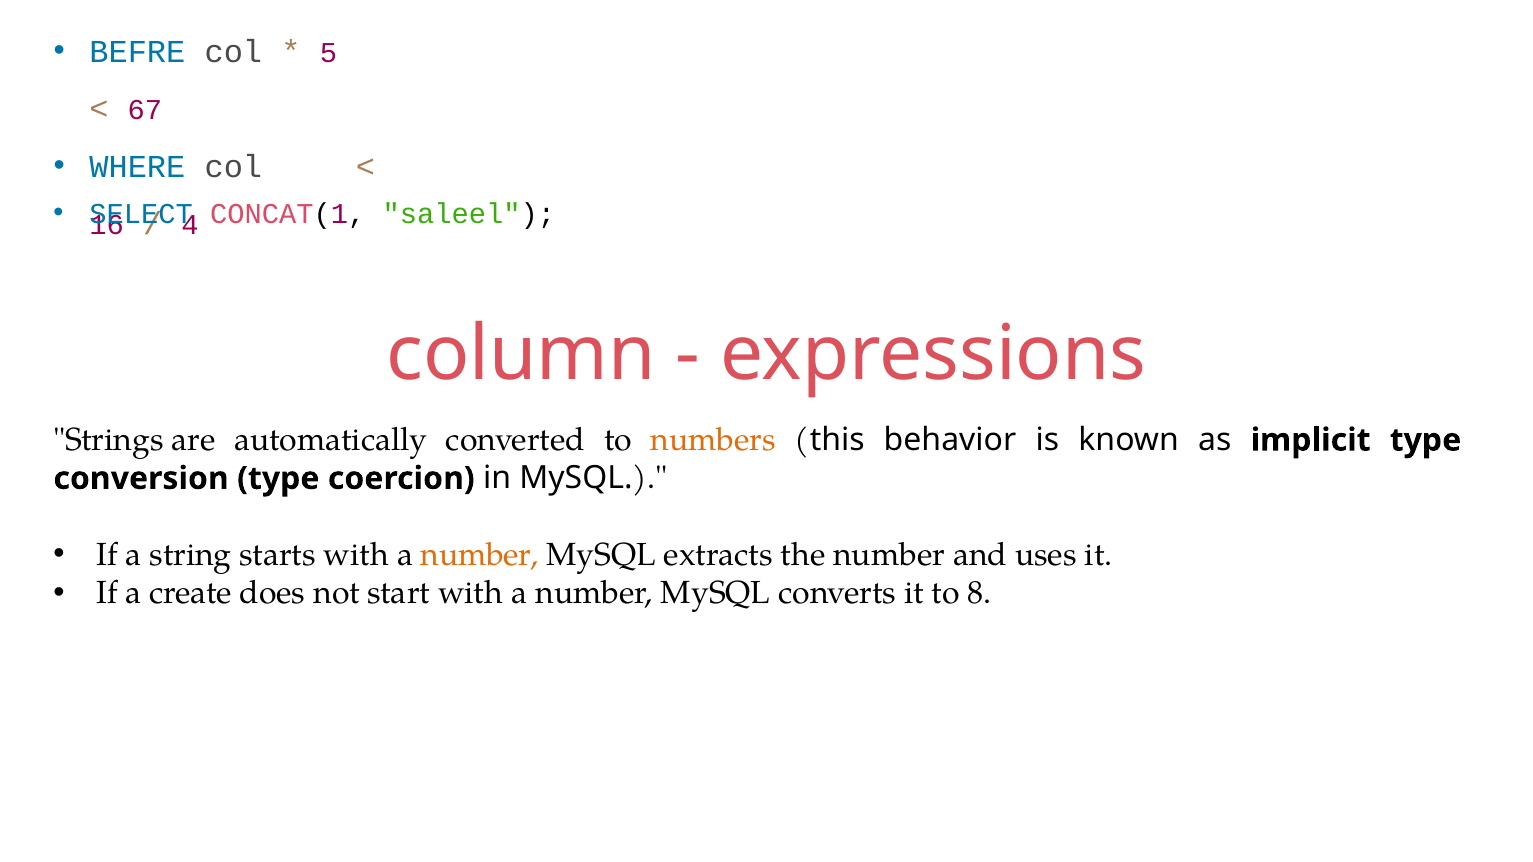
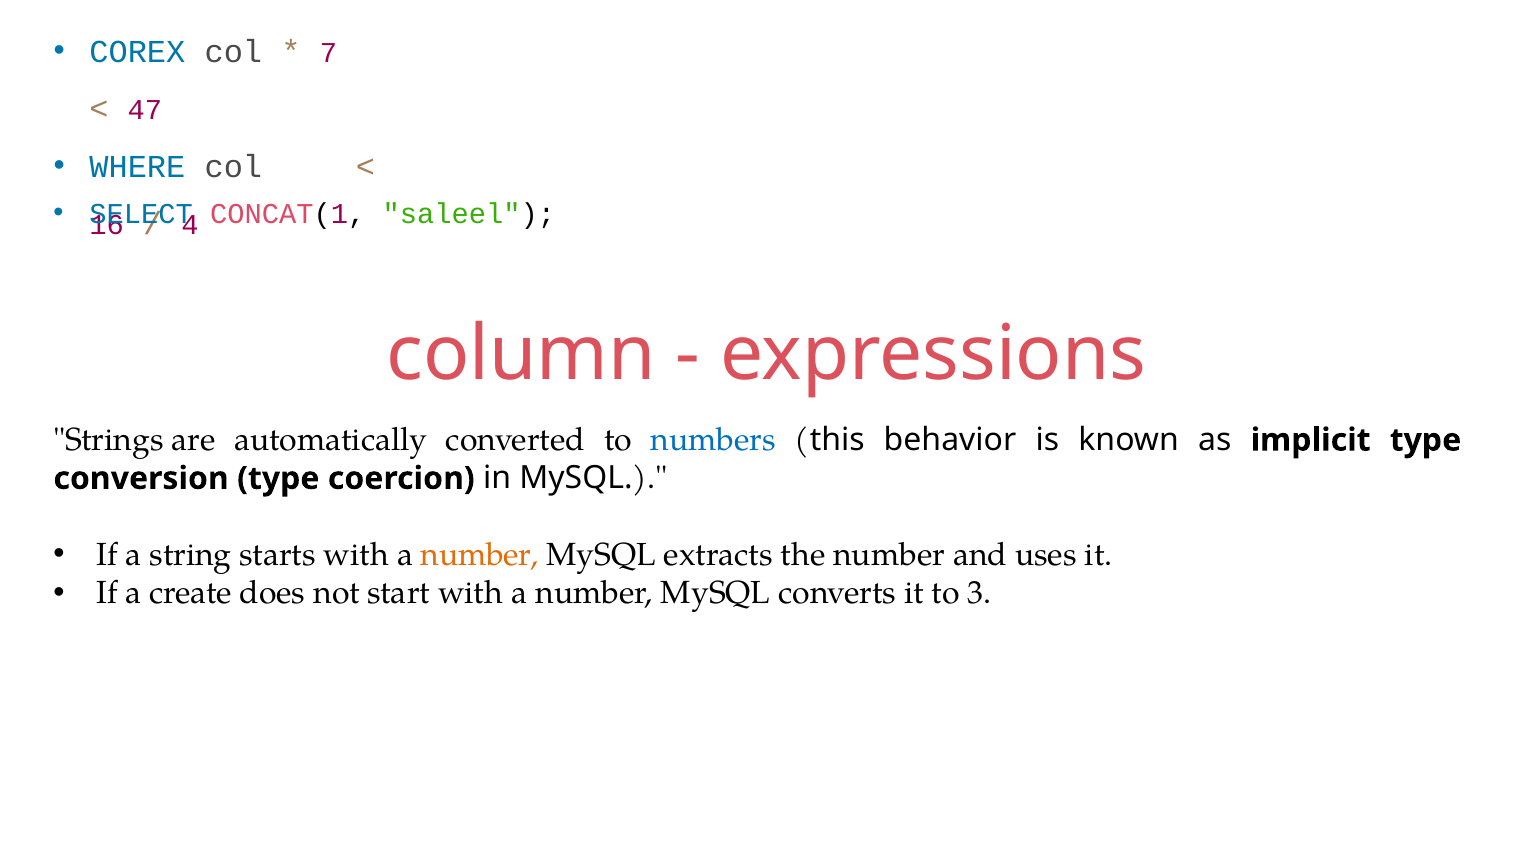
BEFRE: BEFRE -> COREX
5: 5 -> 7
67: 67 -> 47
numbers colour: orange -> blue
8: 8 -> 3
